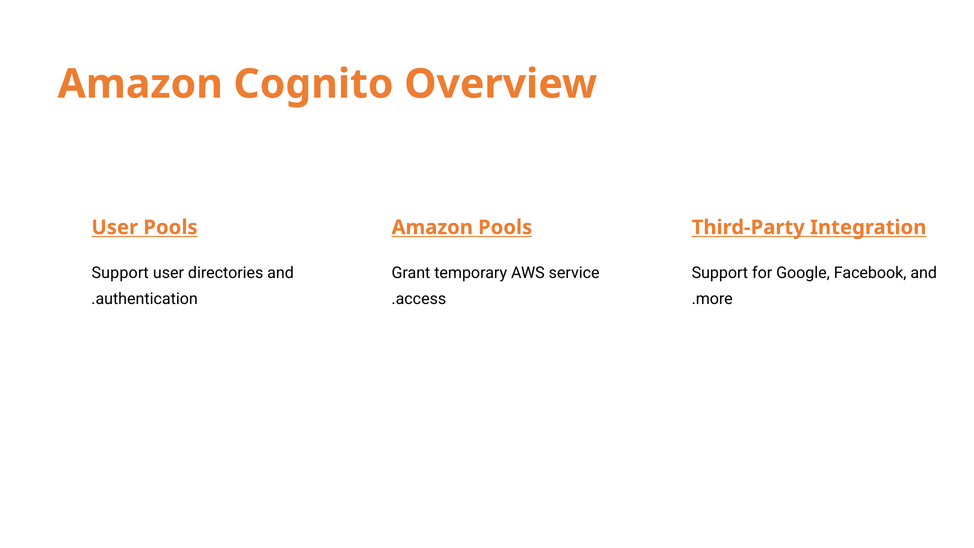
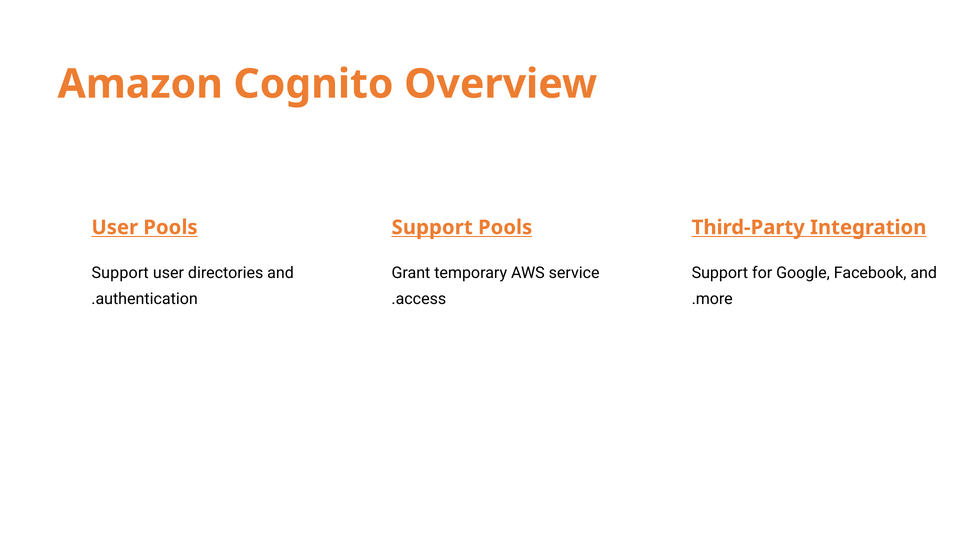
Amazon at (432, 227): Amazon -> Support
